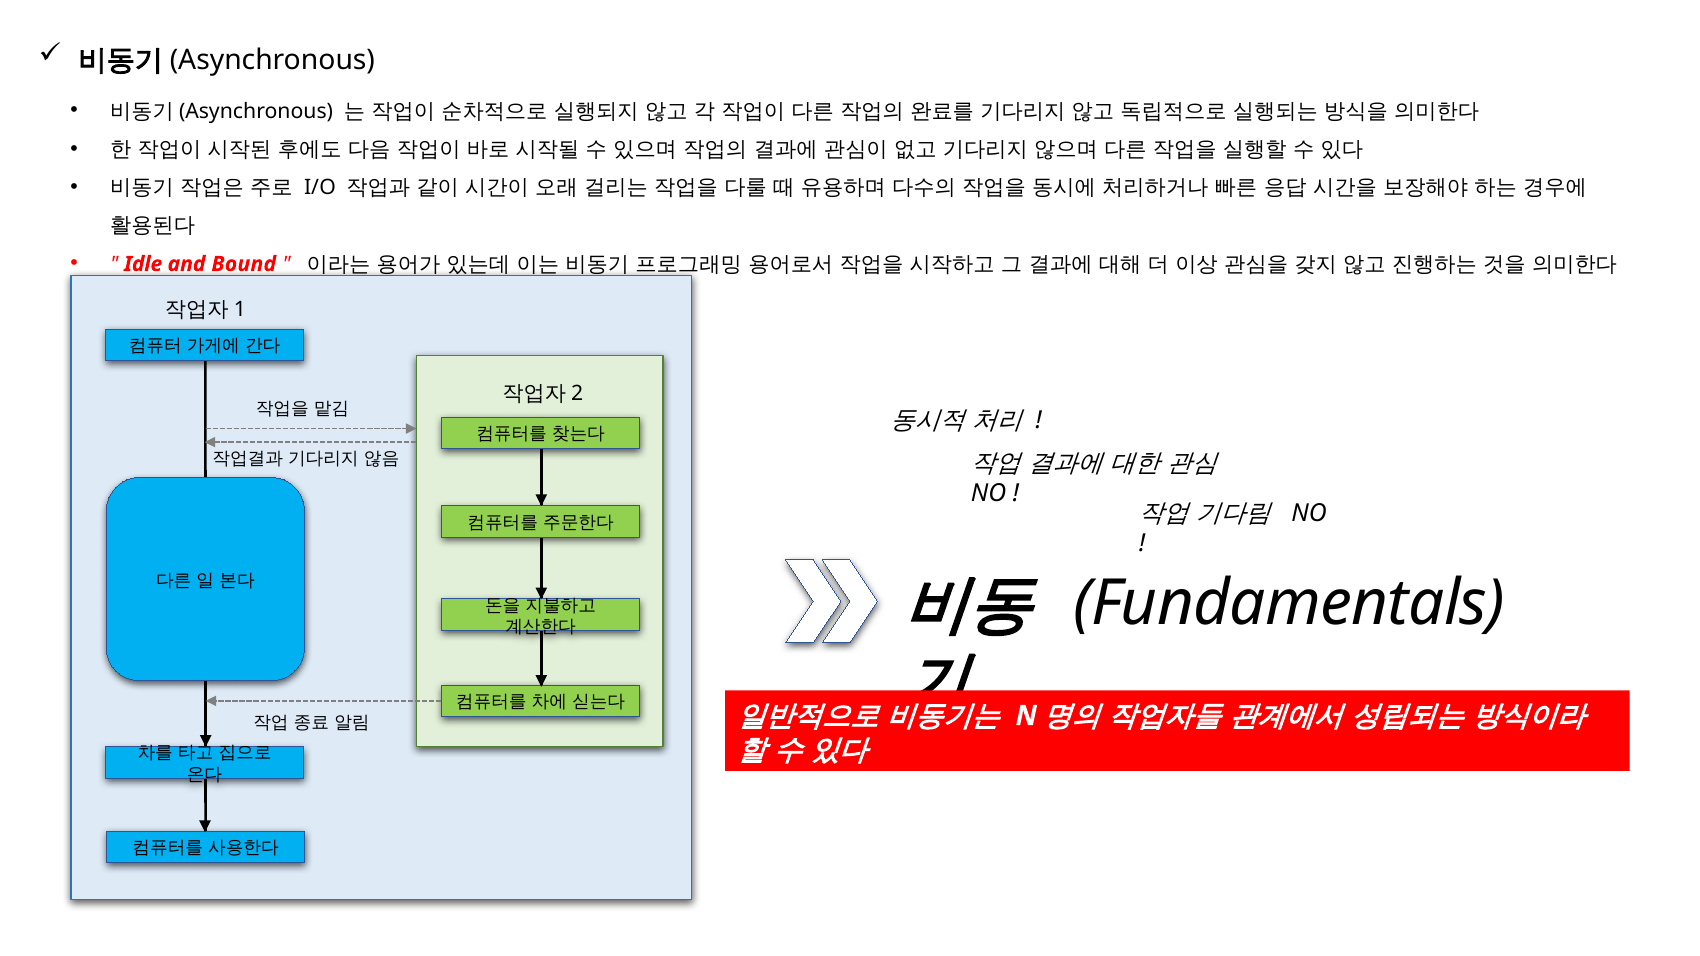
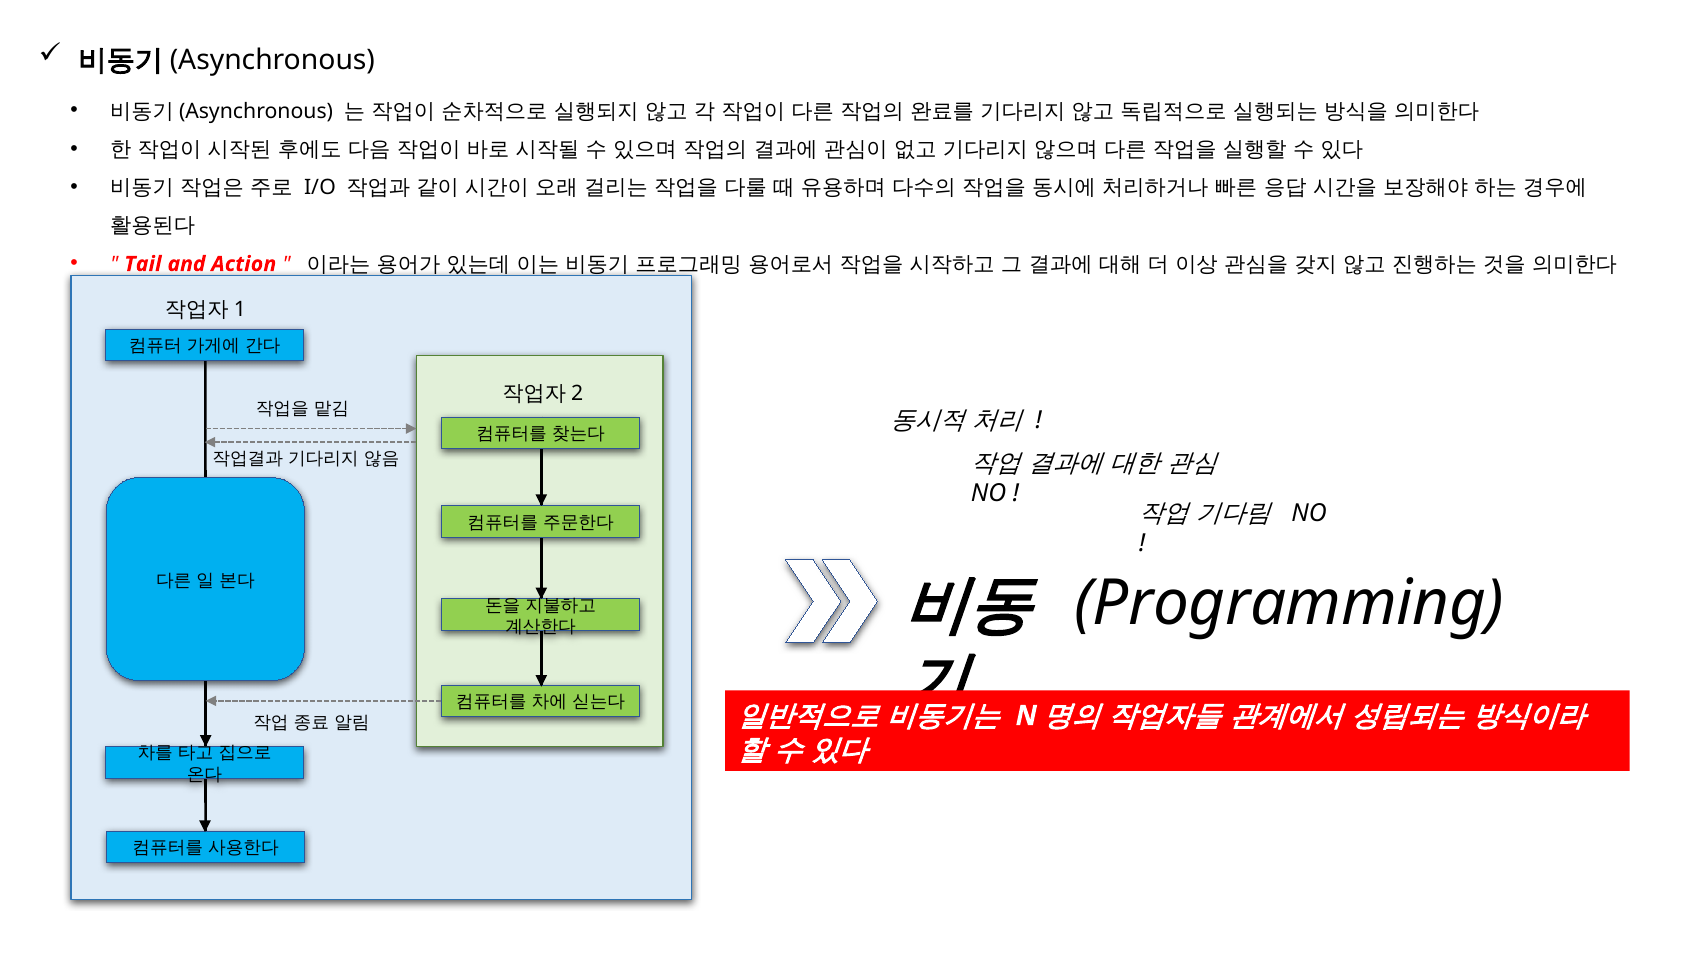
Idle: Idle -> Tail
Bound: Bound -> Action
Fundamentals: Fundamentals -> Programming
